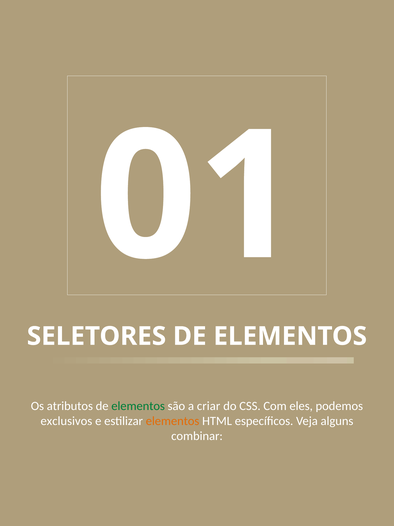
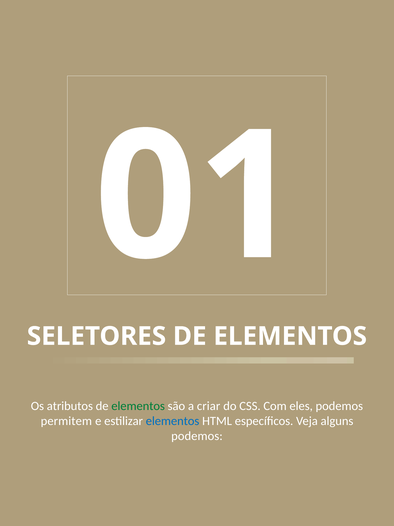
exclusivos: exclusivos -> permitem
elementos at (173, 420) colour: orange -> blue
combinar at (197, 435): combinar -> podemos
